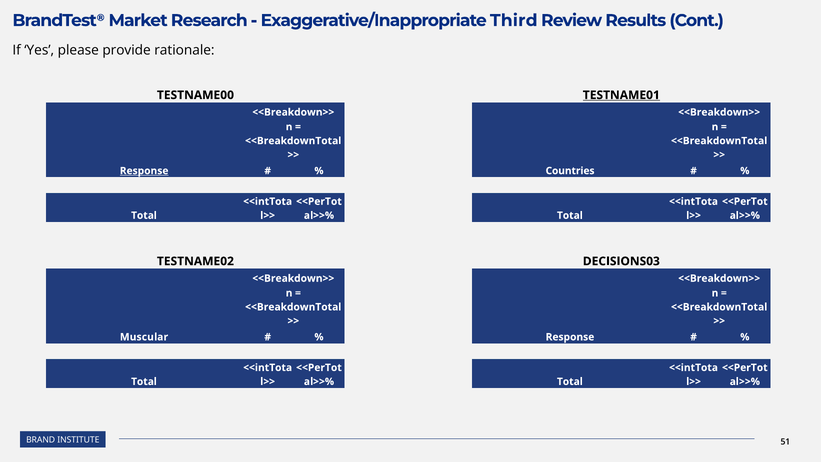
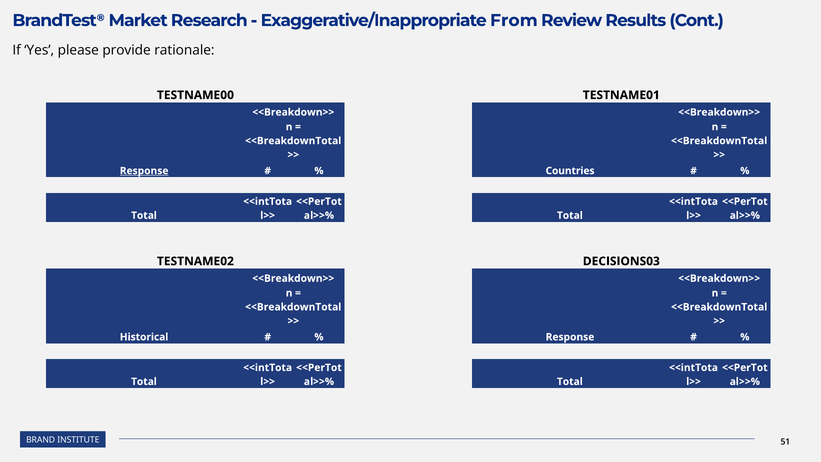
Third: Third -> From
TESTNAME01 underline: present -> none
Muscular: Muscular -> Historical
